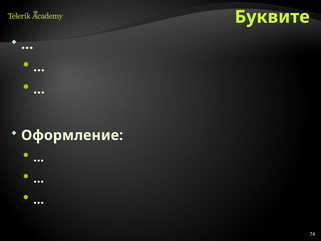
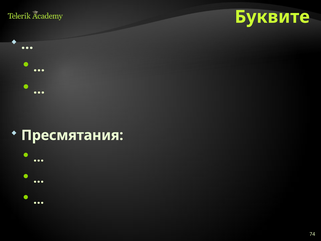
Оформление: Оформление -> Пресмятания
